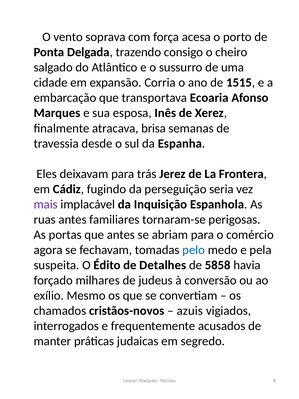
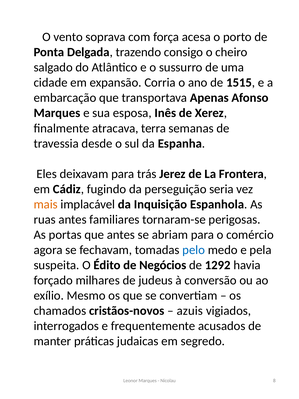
Ecoaria: Ecoaria -> Apenas
brisa: brisa -> terra
mais colour: purple -> orange
Detalhes: Detalhes -> Negócios
5858: 5858 -> 1292
